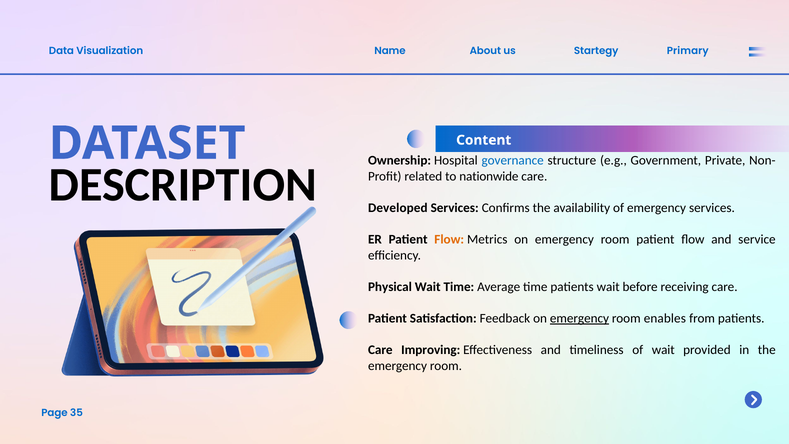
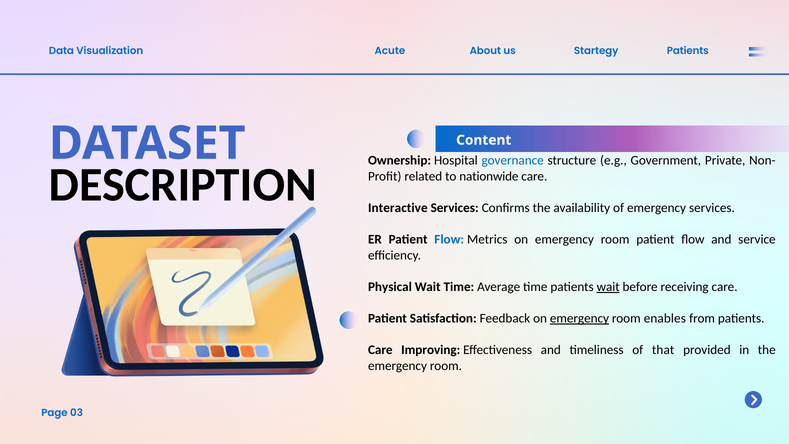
Name: Name -> Acute
Startegy Primary: Primary -> Patients
Developed: Developed -> Interactive
Flow at (449, 239) colour: orange -> blue
wait at (608, 287) underline: none -> present
of wait: wait -> that
35: 35 -> 03
